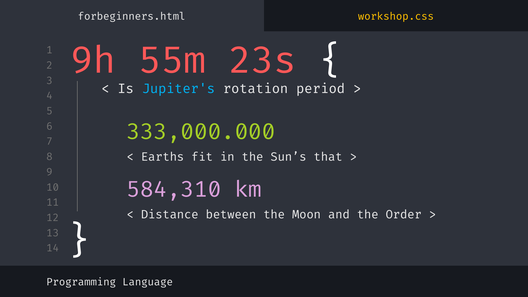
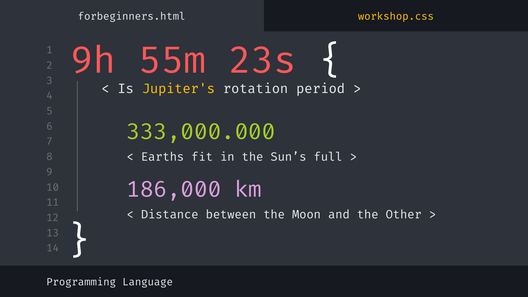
Jupiter's colour: light blue -> yellow
that: that -> full
584,310: 584,310 -> 186,000
Order: Order -> Other
